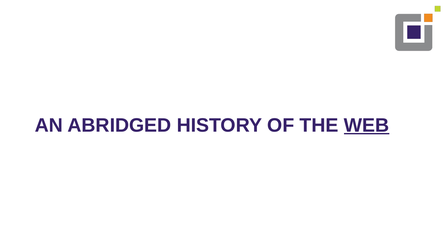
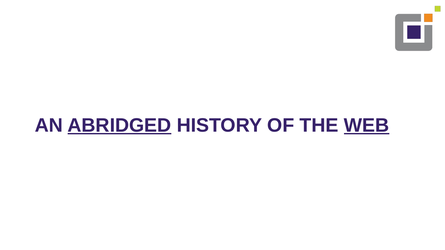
ABRIDGED underline: none -> present
